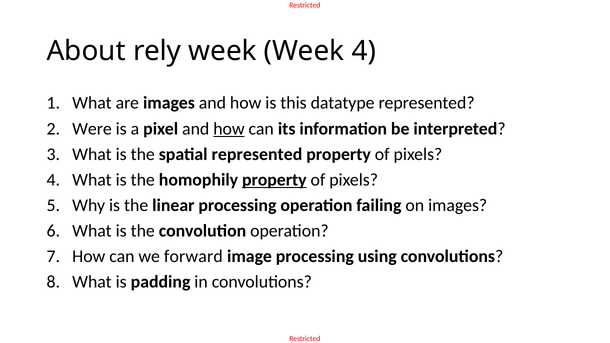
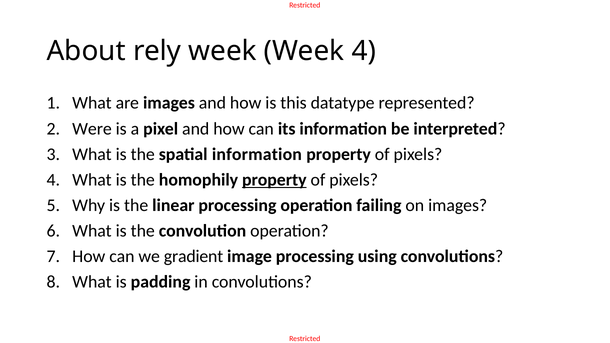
how at (229, 129) underline: present -> none
spatial represented: represented -> information
forward: forward -> gradient
